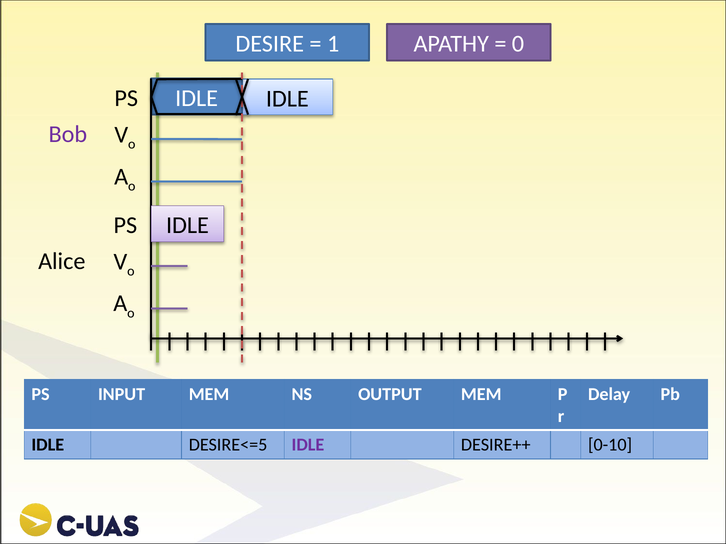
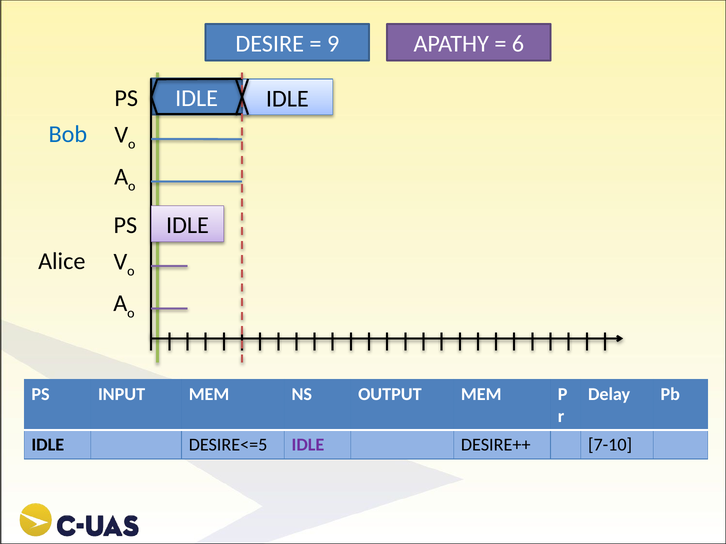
1: 1 -> 9
0: 0 -> 6
Bob colour: purple -> blue
0-10: 0-10 -> 7-10
